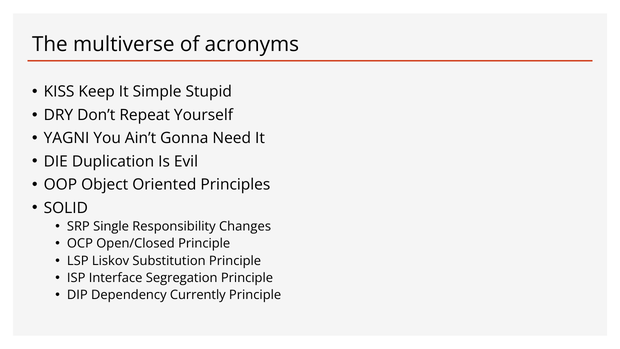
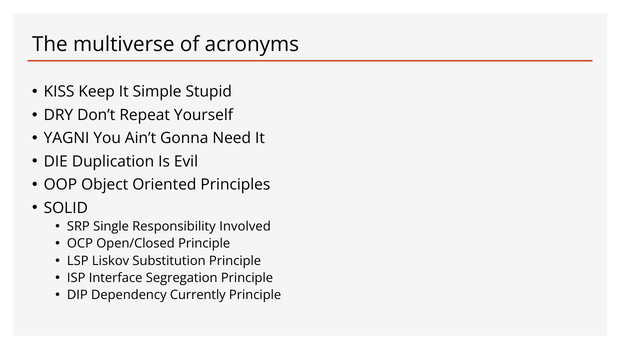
Changes: Changes -> Involved
